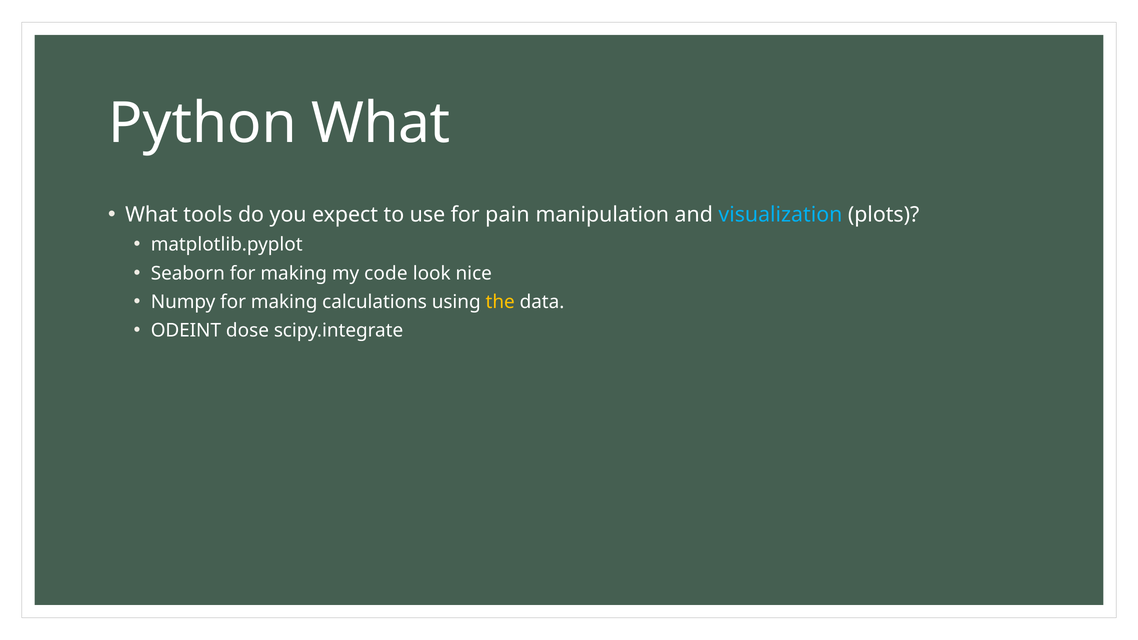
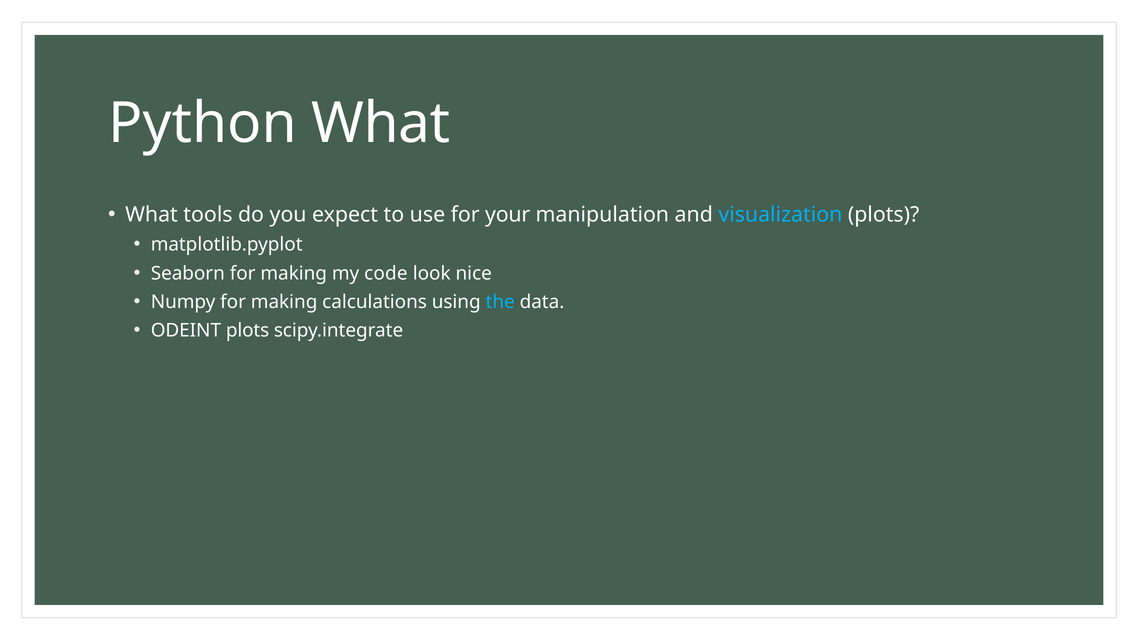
pain: pain -> your
the colour: yellow -> light blue
ODEINT dose: dose -> plots
